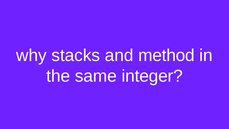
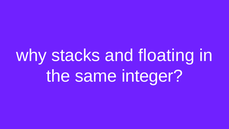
method: method -> floating
